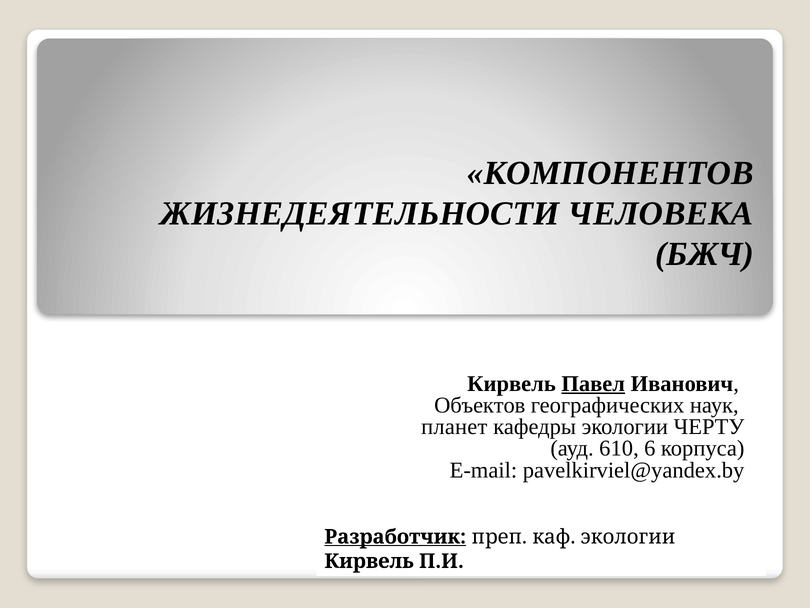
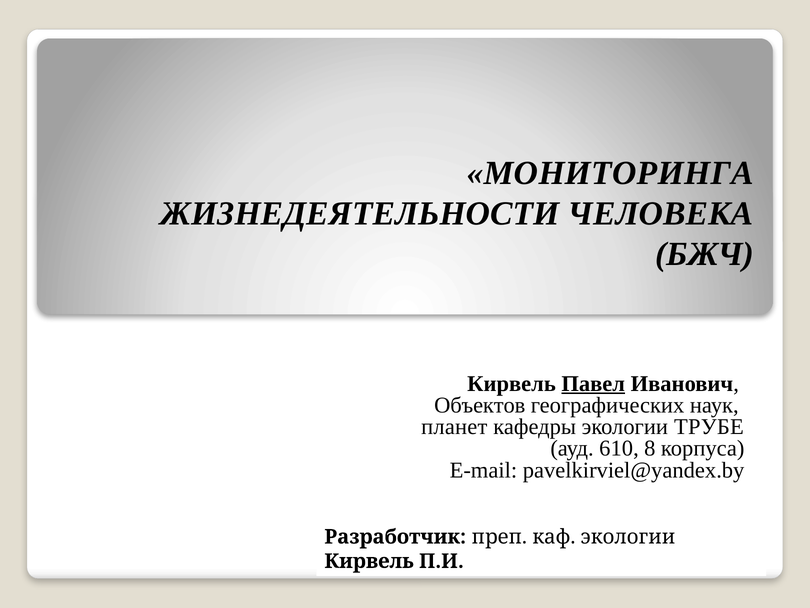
КОМПОНЕНТОВ: КОМПОНЕНТОВ -> МОНИТОРИНГА
ЧЕРТУ: ЧЕРТУ -> ТРУБЕ
6: 6 -> 8
Разработчик underline: present -> none
